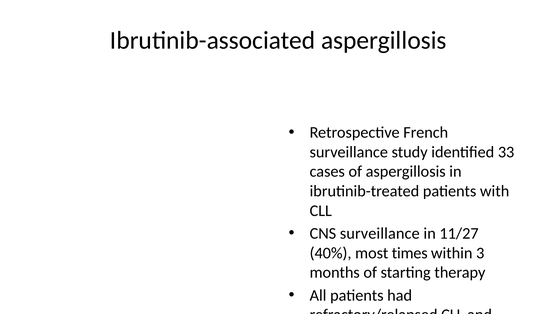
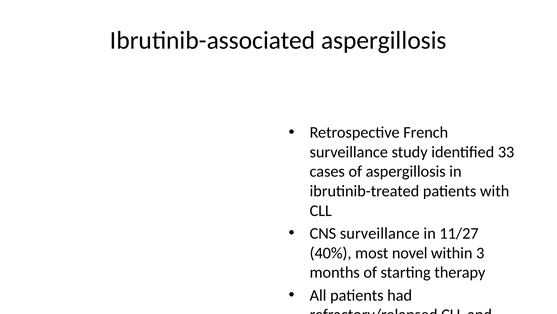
times: times -> novel
